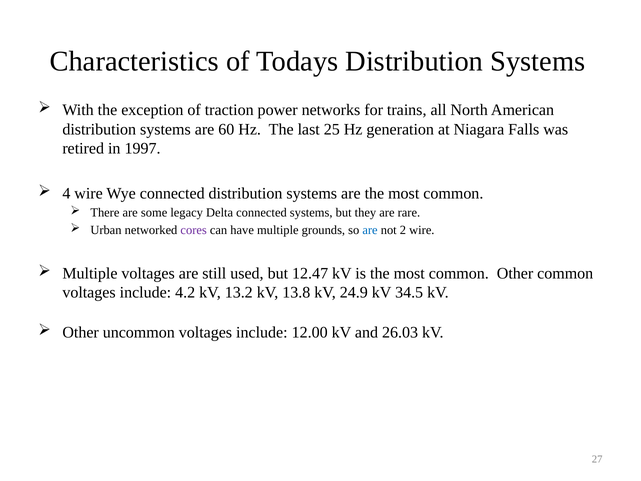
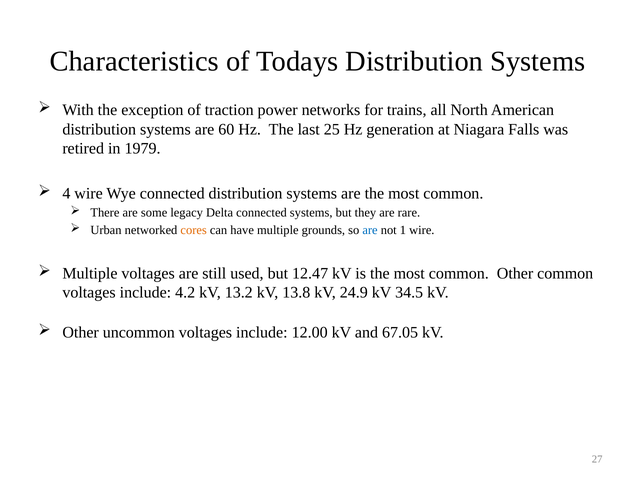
1997: 1997 -> 1979
cores colour: purple -> orange
2: 2 -> 1
26.03: 26.03 -> 67.05
